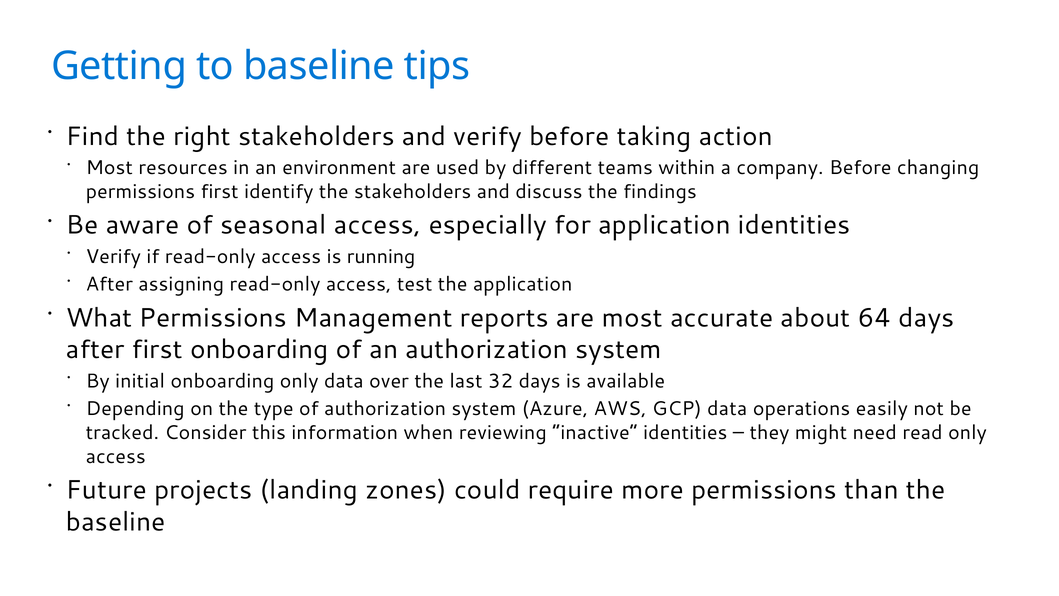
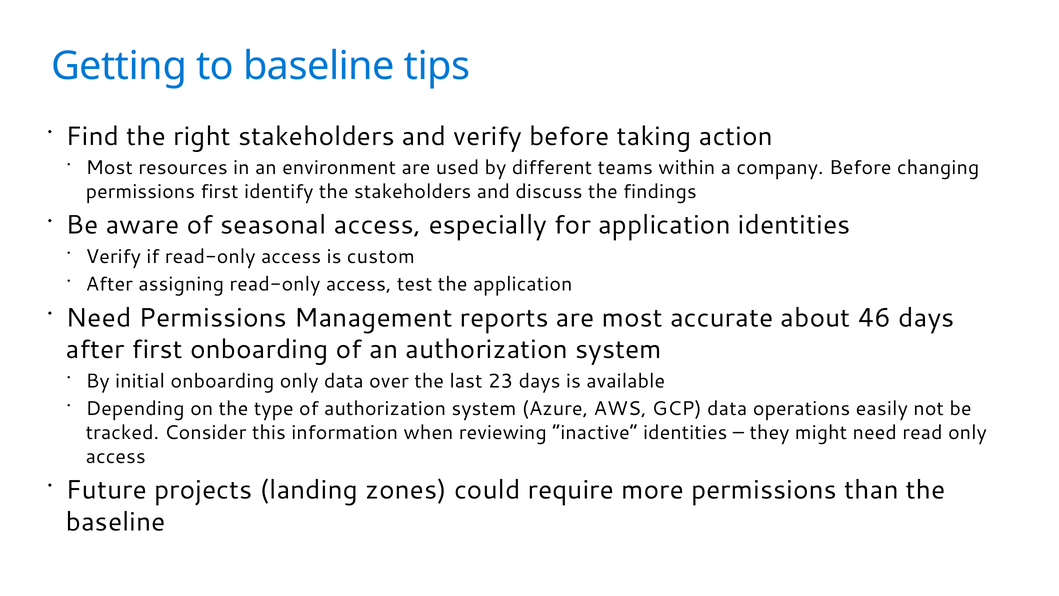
running: running -> custom
What at (99, 318): What -> Need
64: 64 -> 46
32: 32 -> 23
